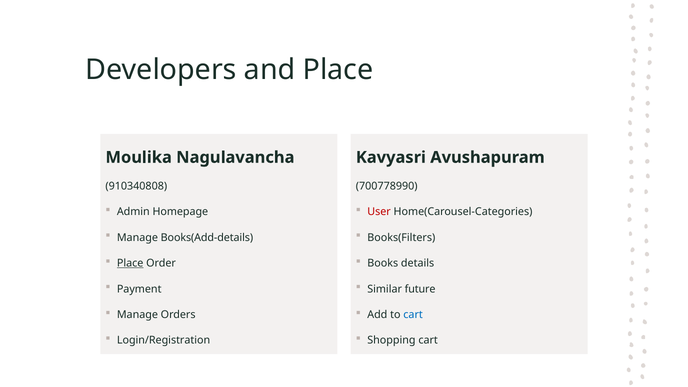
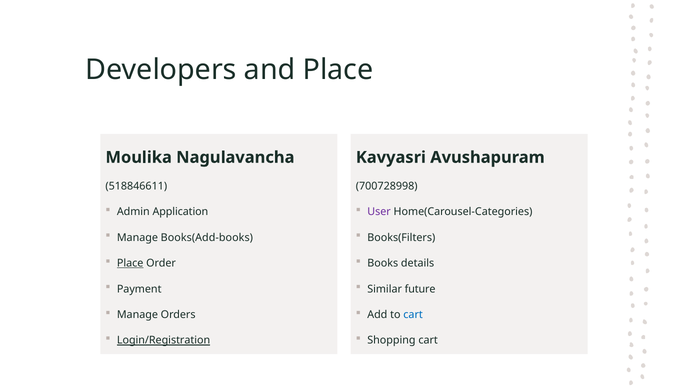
910340808: 910340808 -> 518846611
700778990: 700778990 -> 700728998
Homepage: Homepage -> Application
User colour: red -> purple
Books(Add-details: Books(Add-details -> Books(Add-books
Login/Registration underline: none -> present
